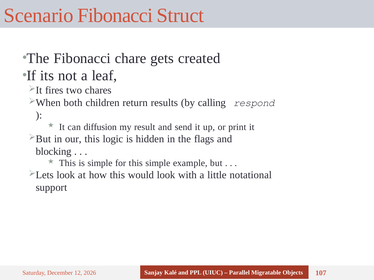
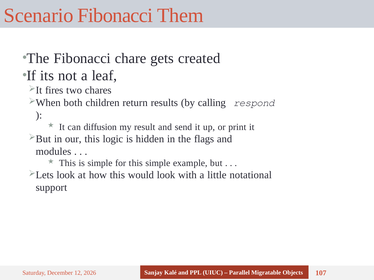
Struct: Struct -> Them
blocking: blocking -> modules
